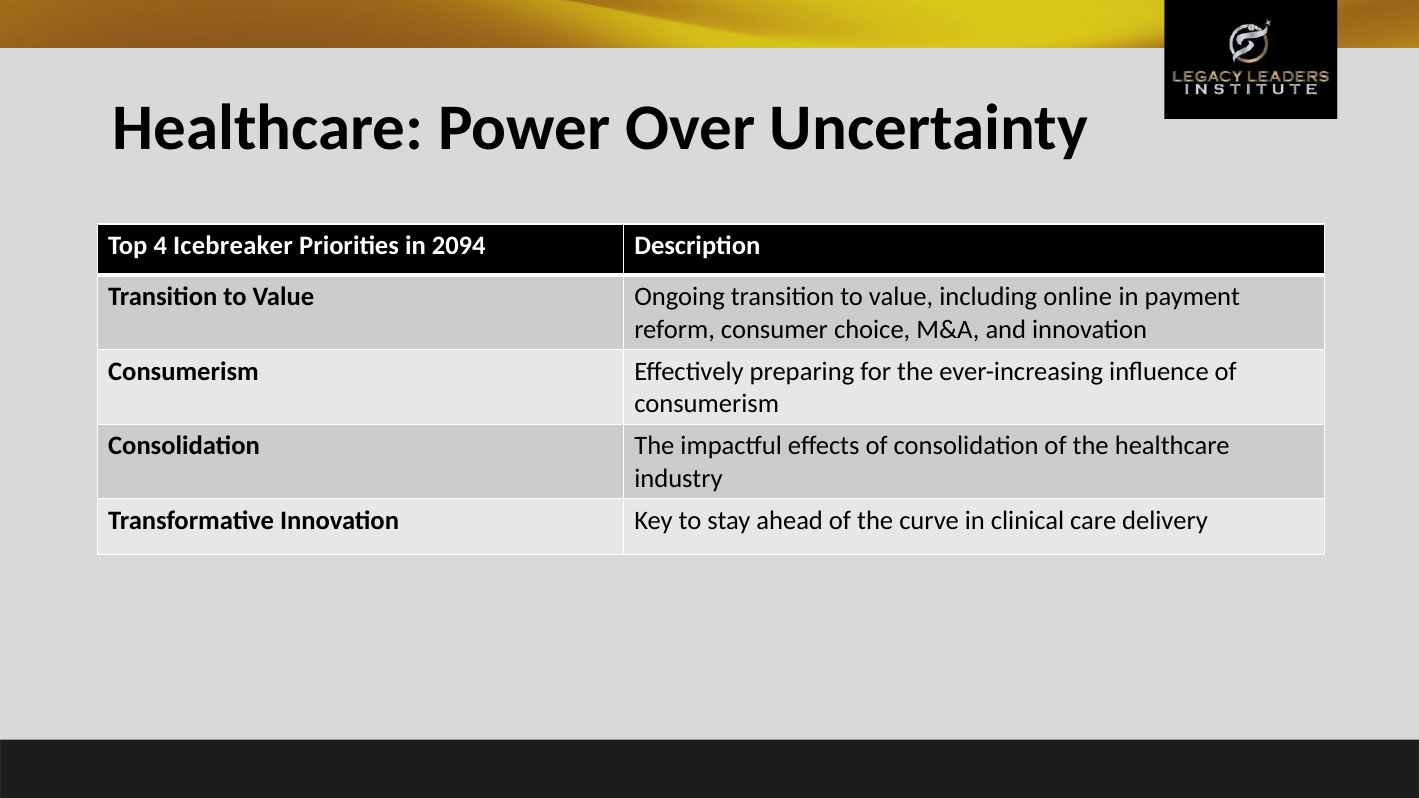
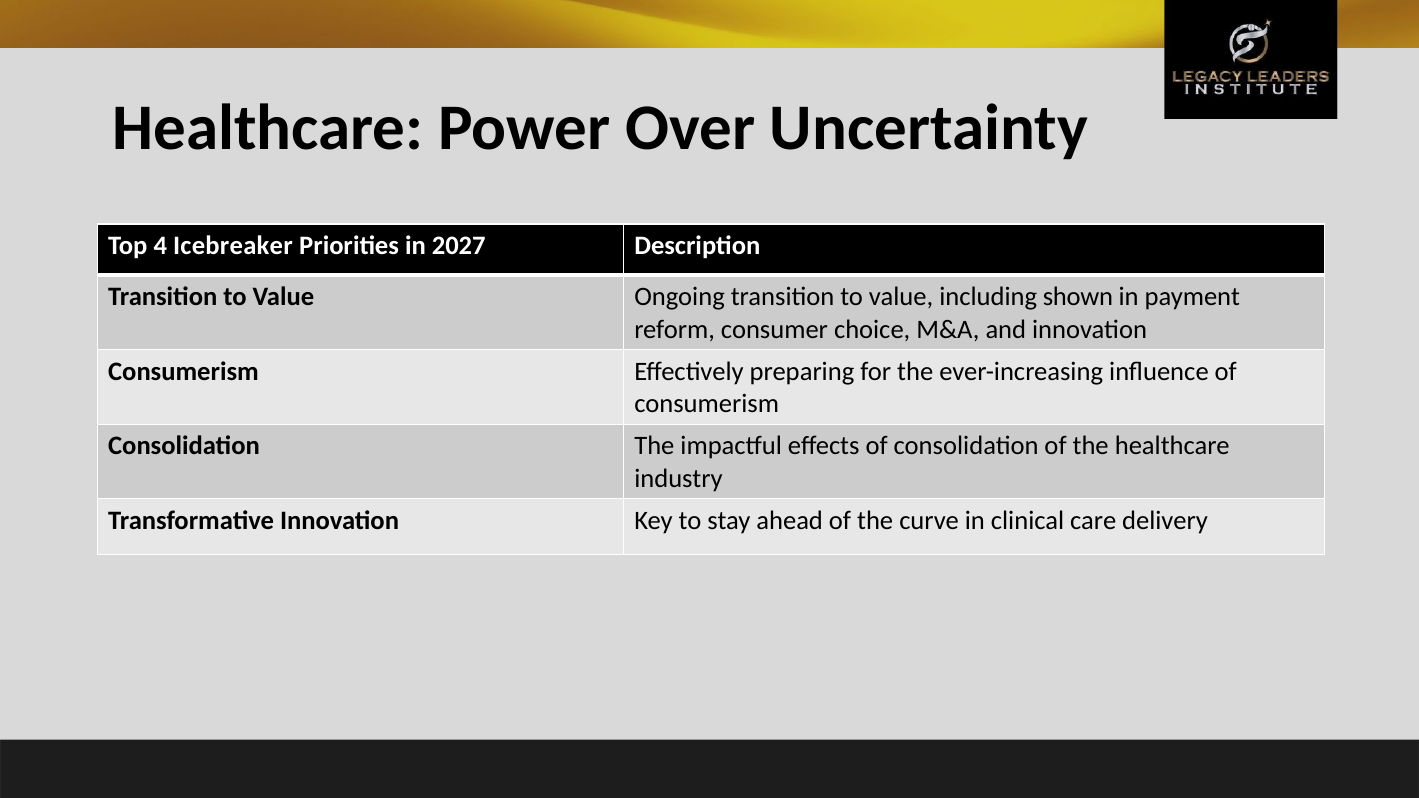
2094: 2094 -> 2027
online: online -> shown
